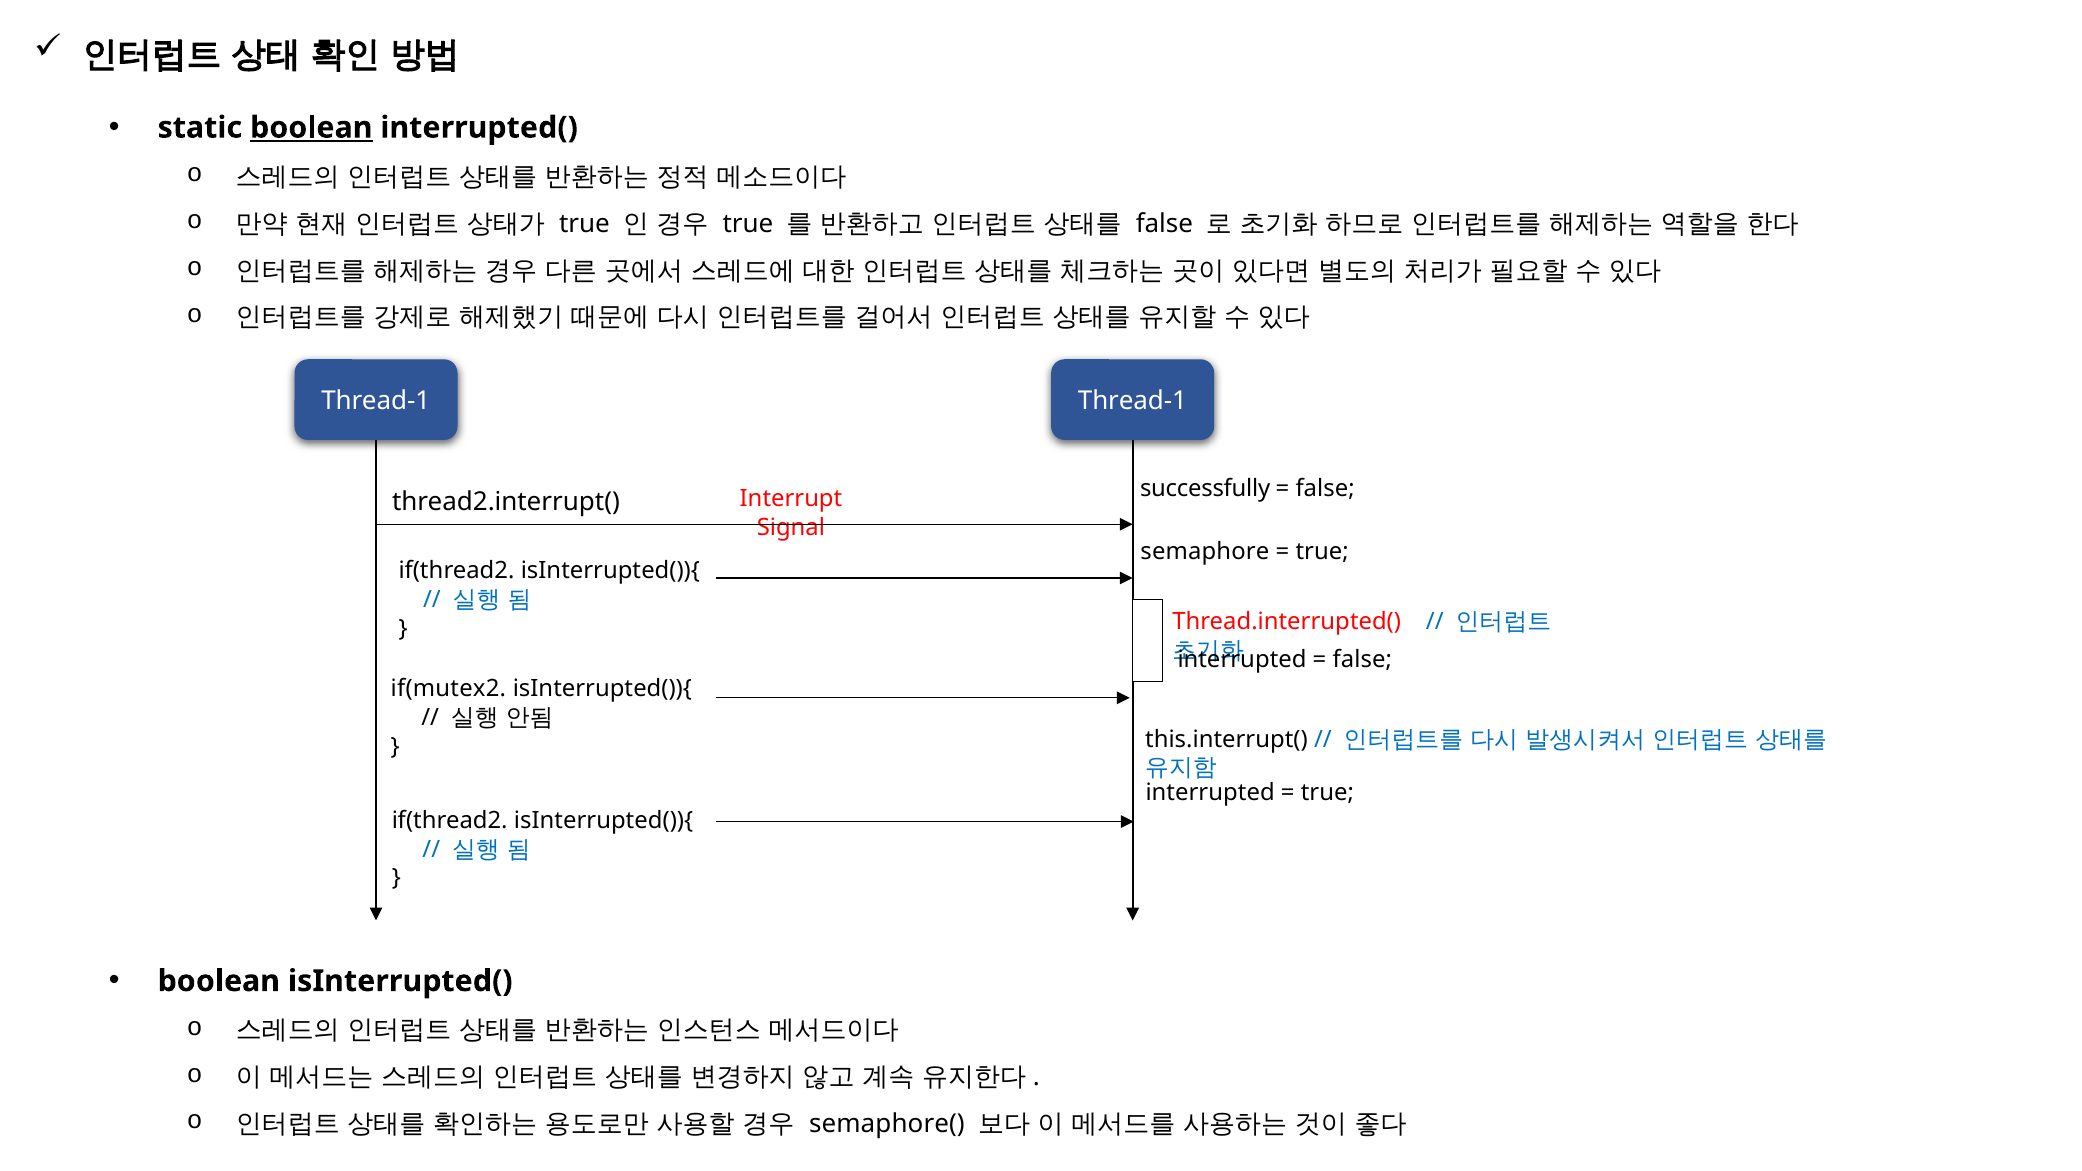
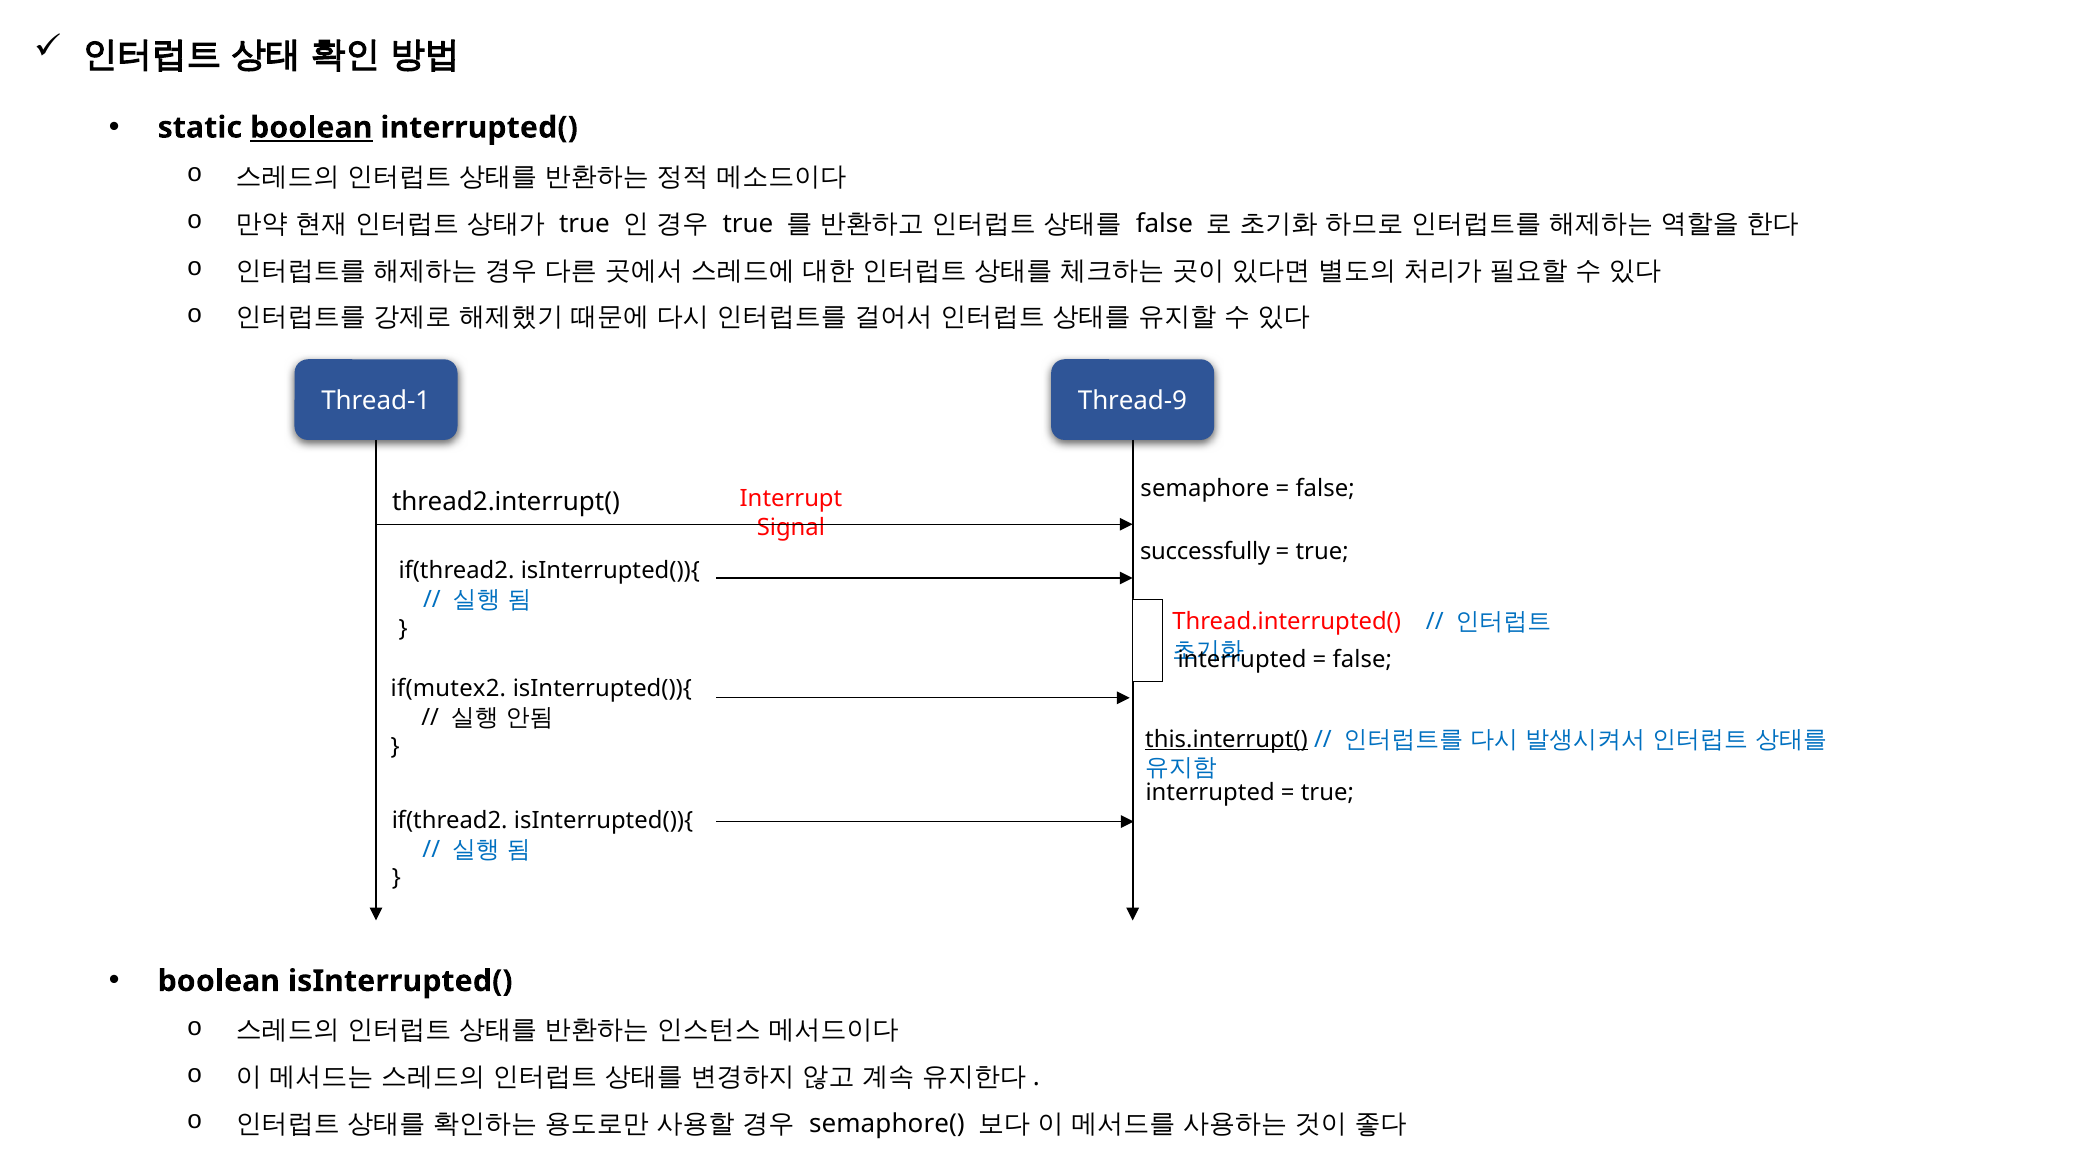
Thread-1 Thread-1: Thread-1 -> Thread-9
successfully: successfully -> semaphore
semaphore: semaphore -> successfully
this.interrupt( underline: none -> present
